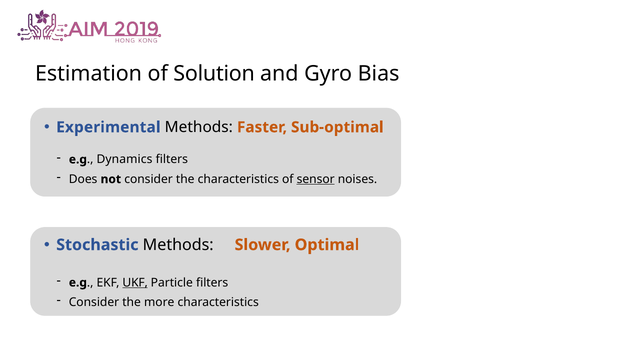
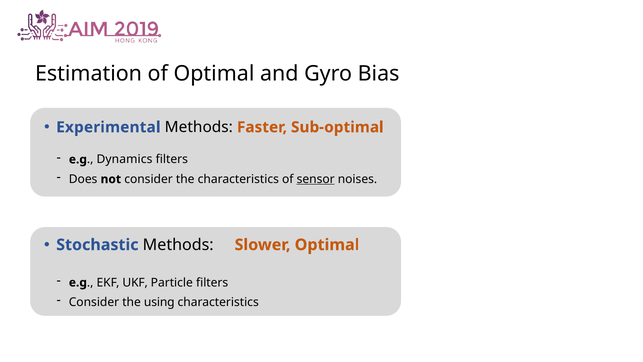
of Solution: Solution -> Optimal
UKF underline: present -> none
more: more -> using
